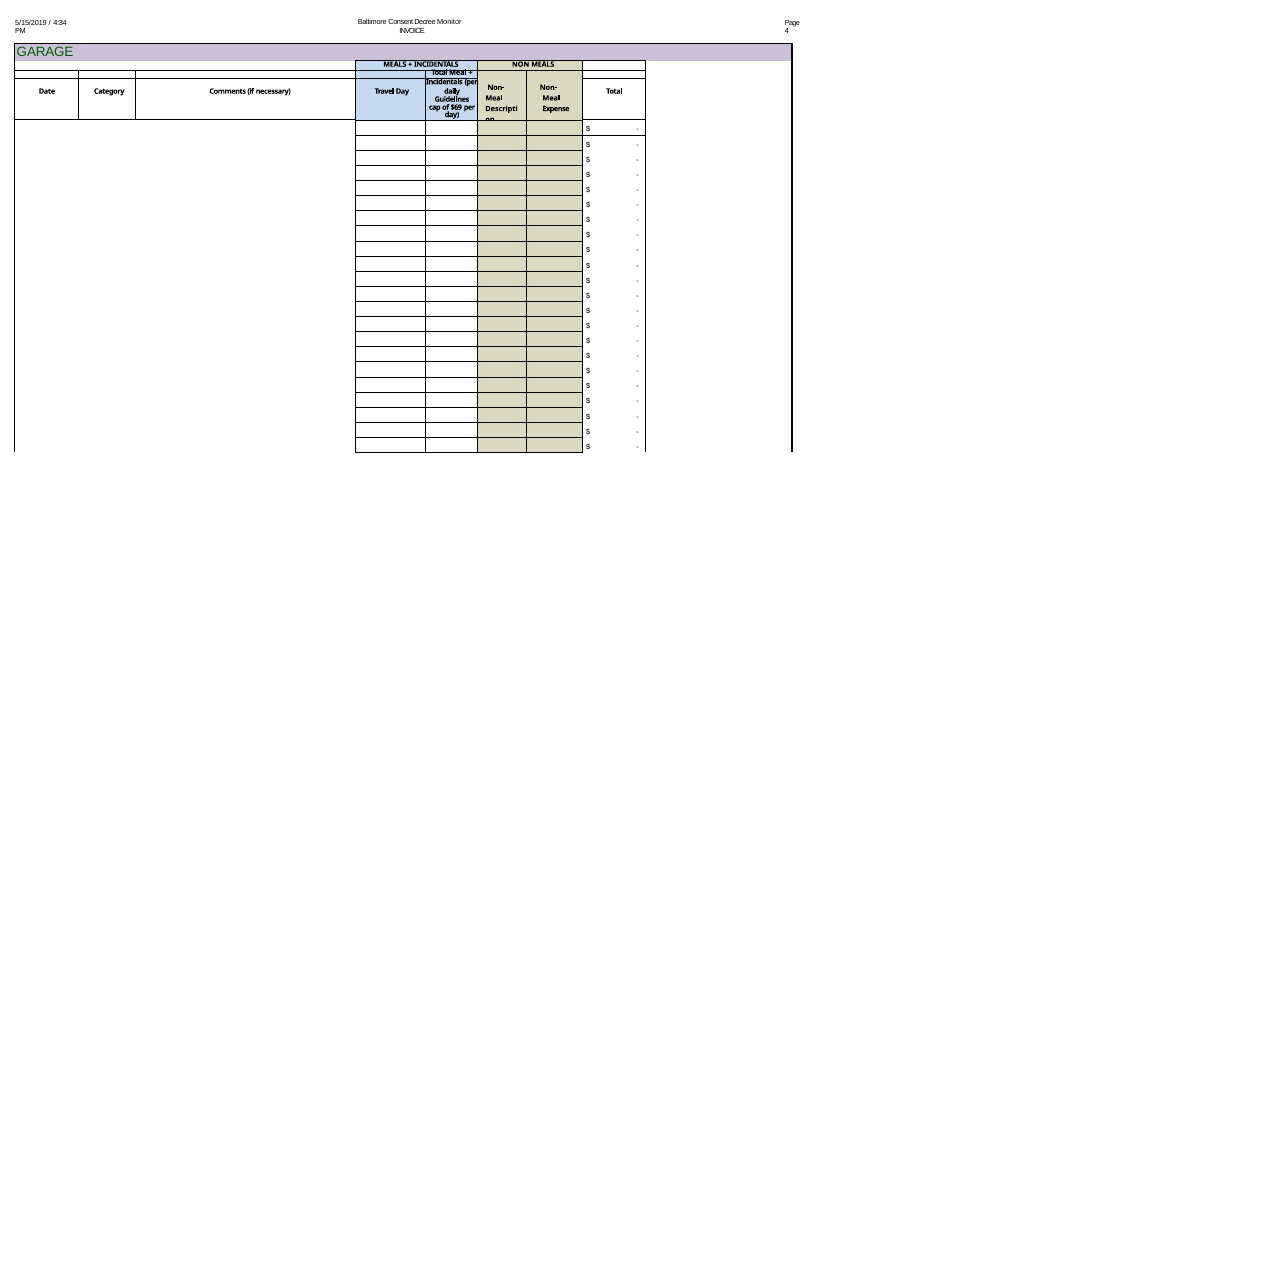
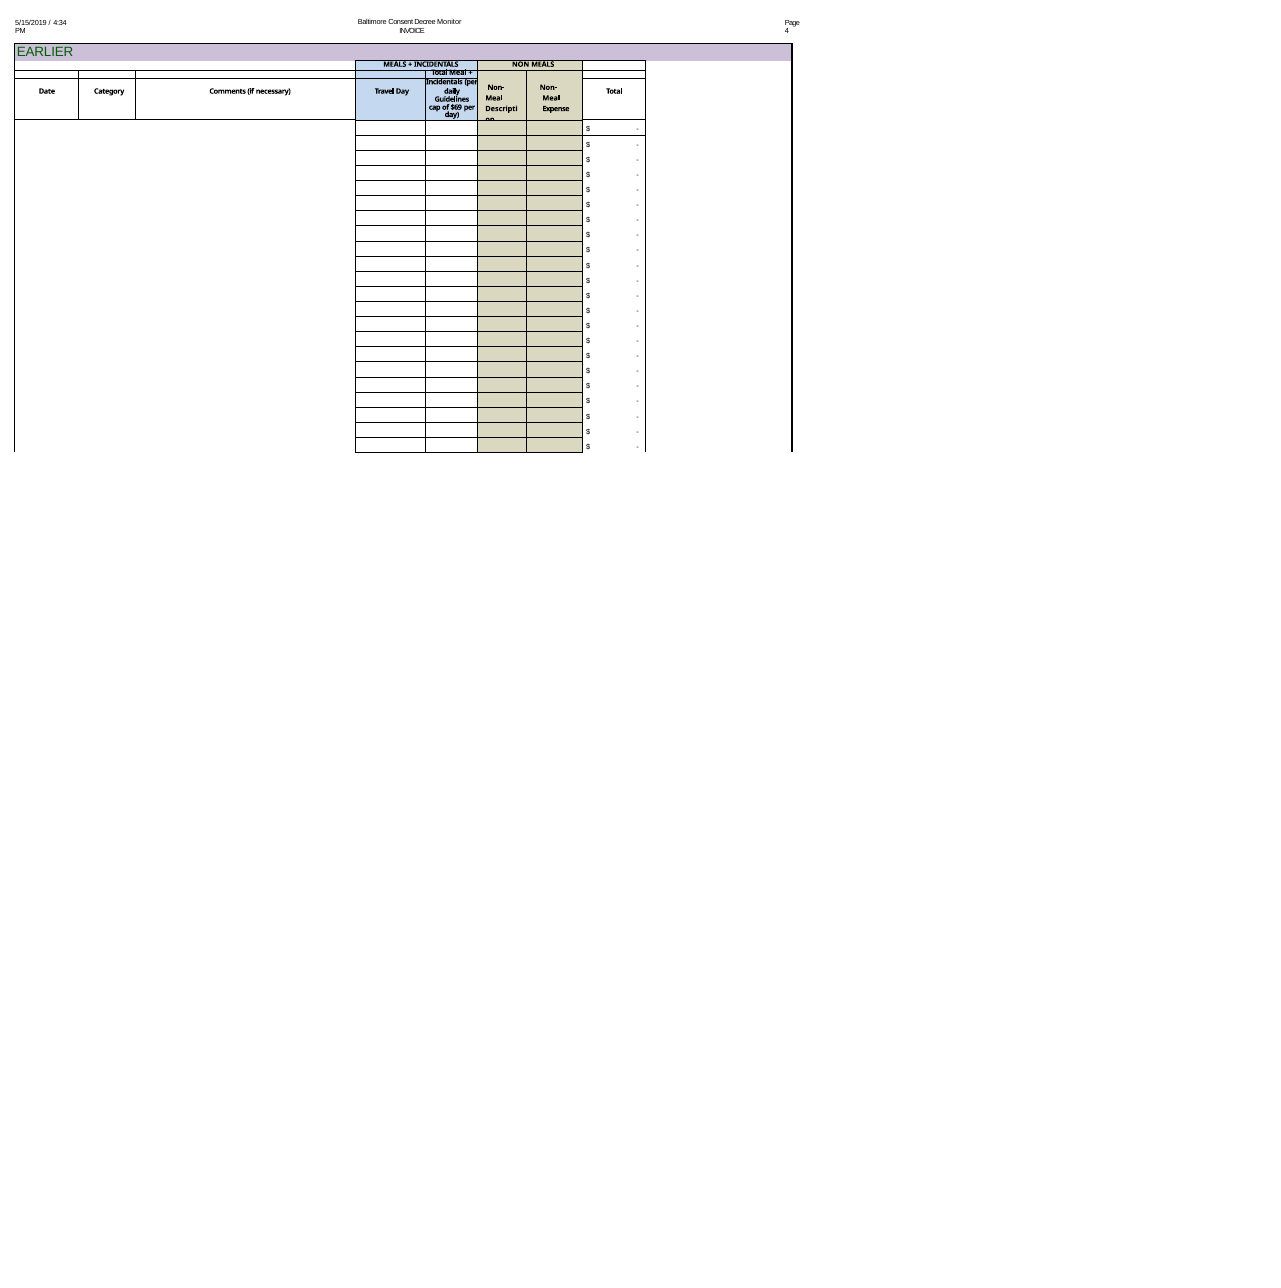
GARAGE: GARAGE -> EARLIER
